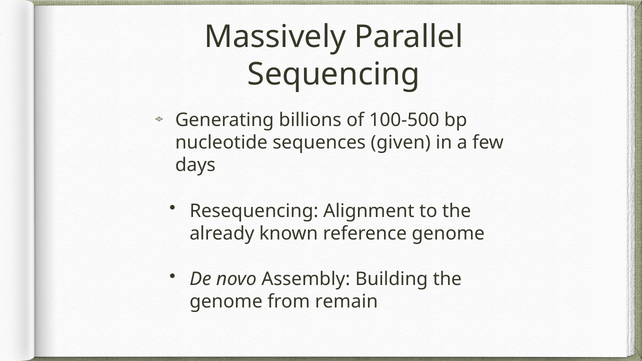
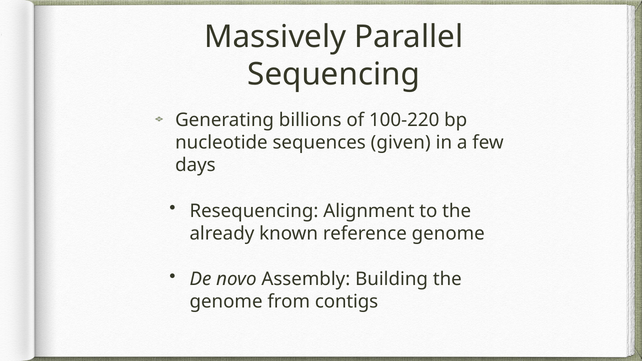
100-500: 100-500 -> 100-220
remain: remain -> contigs
